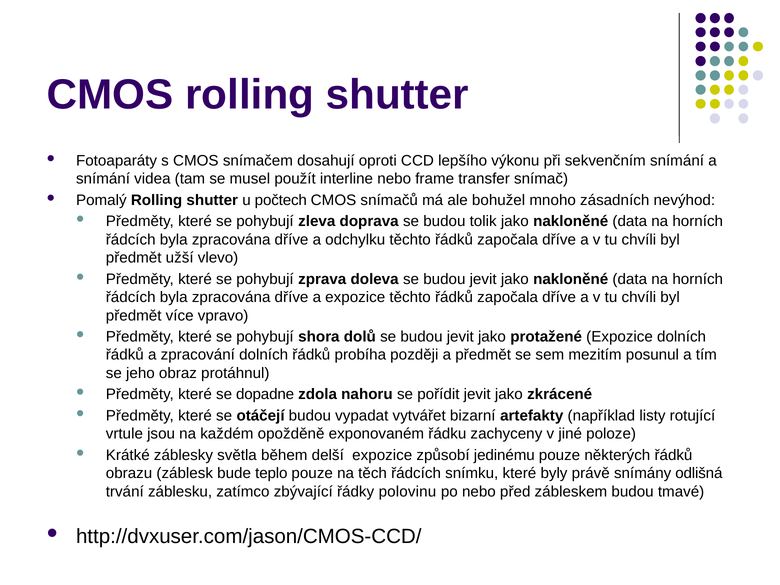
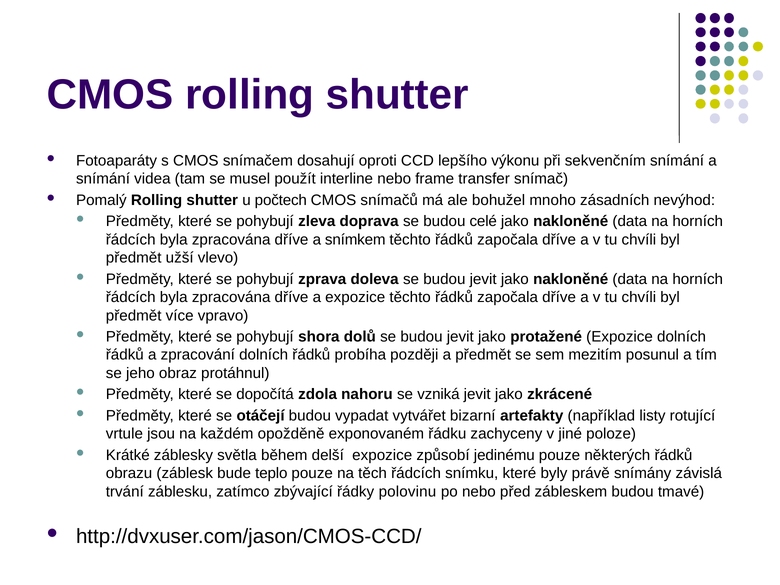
tolik: tolik -> celé
odchylku: odchylku -> snímkem
dopadne: dopadne -> dopočítá
pořídit: pořídit -> vzniká
odlišná: odlišná -> závislá
